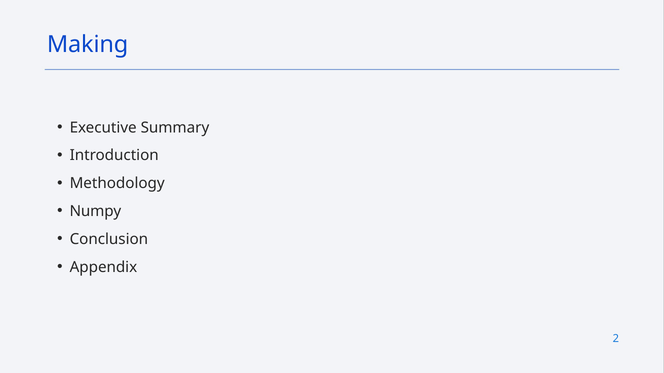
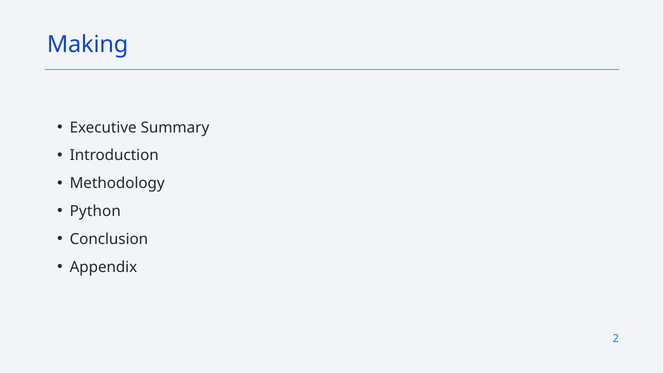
Numpy: Numpy -> Python
